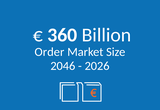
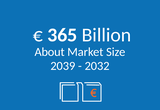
360: 360 -> 365
Order: Order -> About
2046: 2046 -> 2039
2026: 2026 -> 2032
